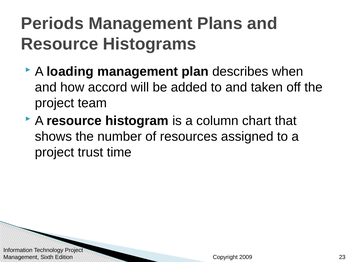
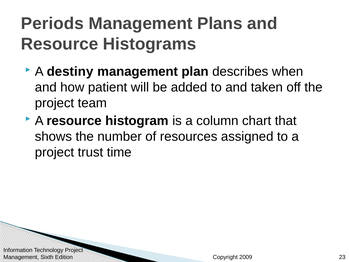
loading: loading -> destiny
accord: accord -> patient
